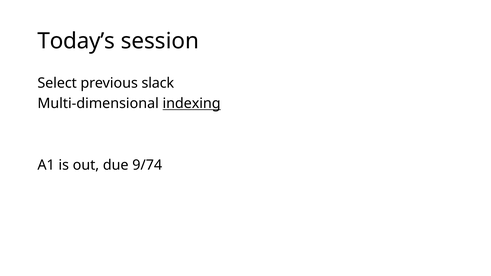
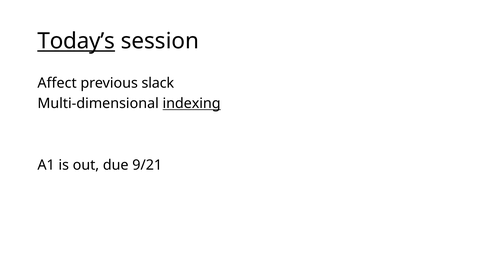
Today’s underline: none -> present
Select: Select -> Affect
9/74: 9/74 -> 9/21
